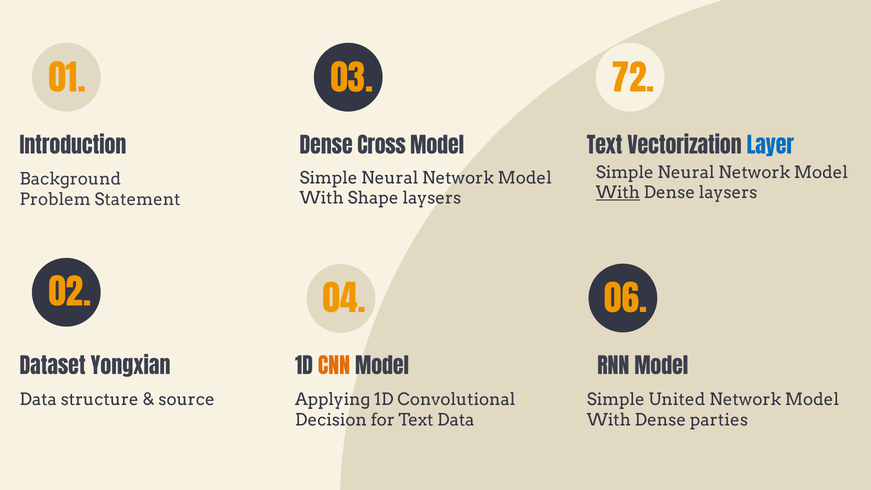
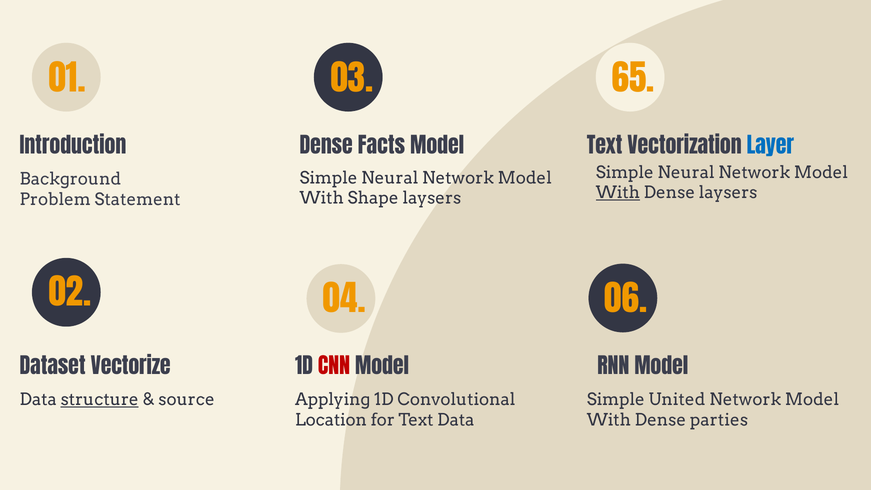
72: 72 -> 65
Cross: Cross -> Facts
Yongxian: Yongxian -> Vectorize
CNN colour: orange -> red
structure underline: none -> present
Decision: Decision -> Location
